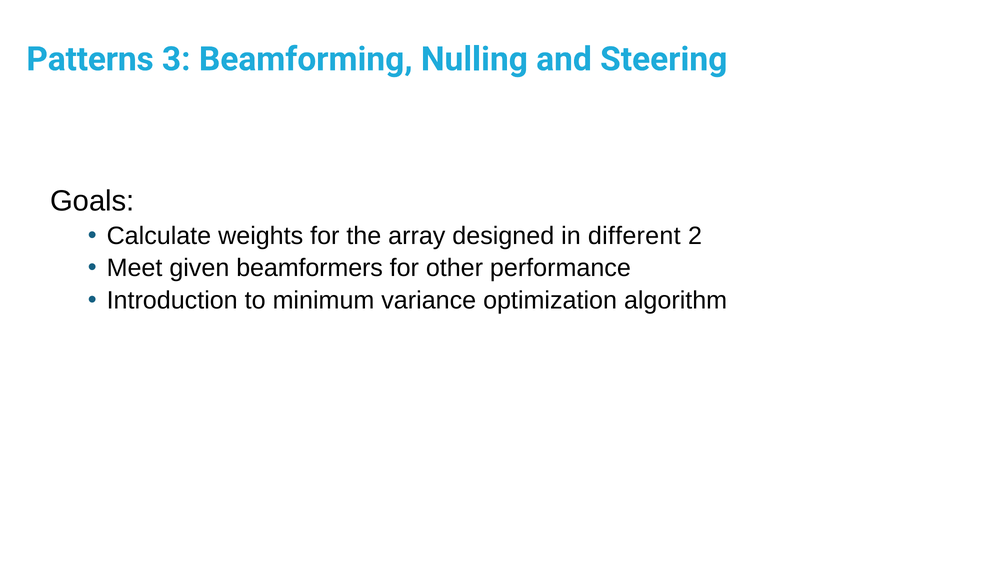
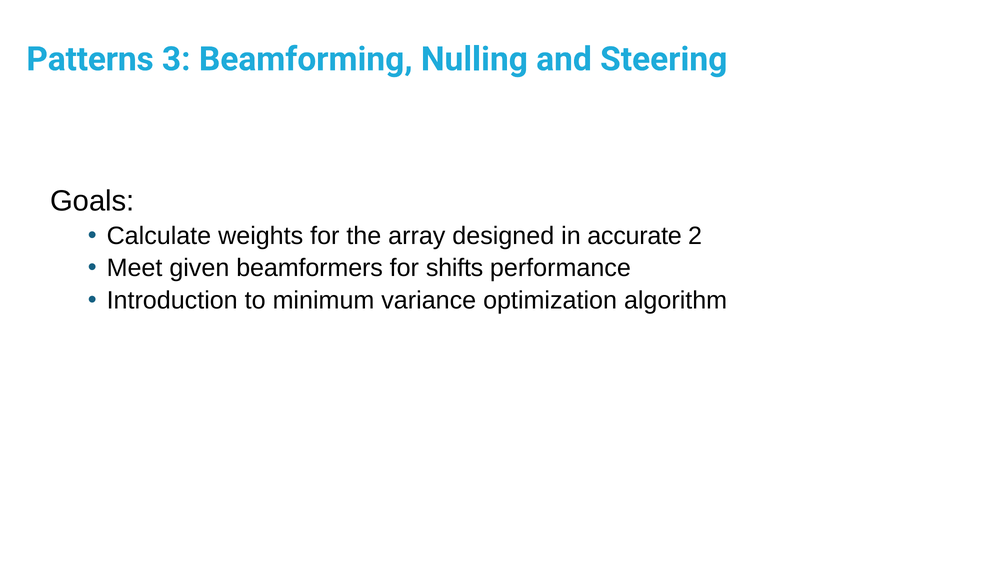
different: different -> accurate
other: other -> shifts
